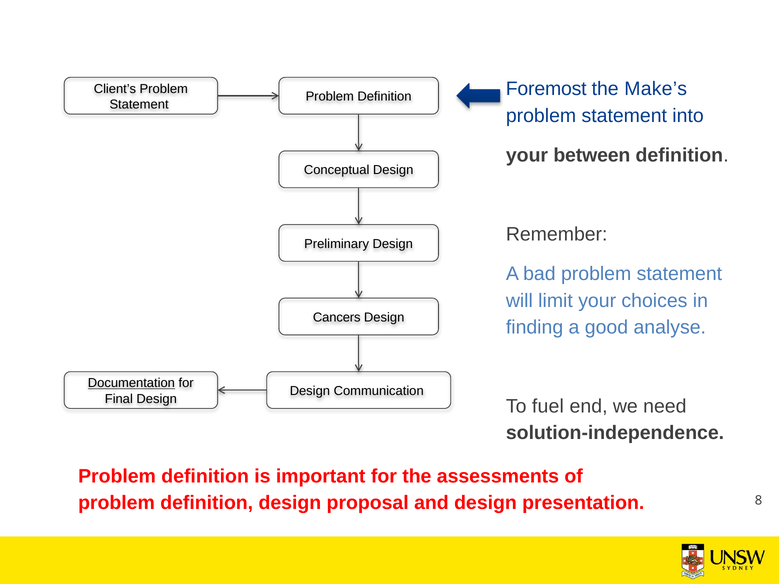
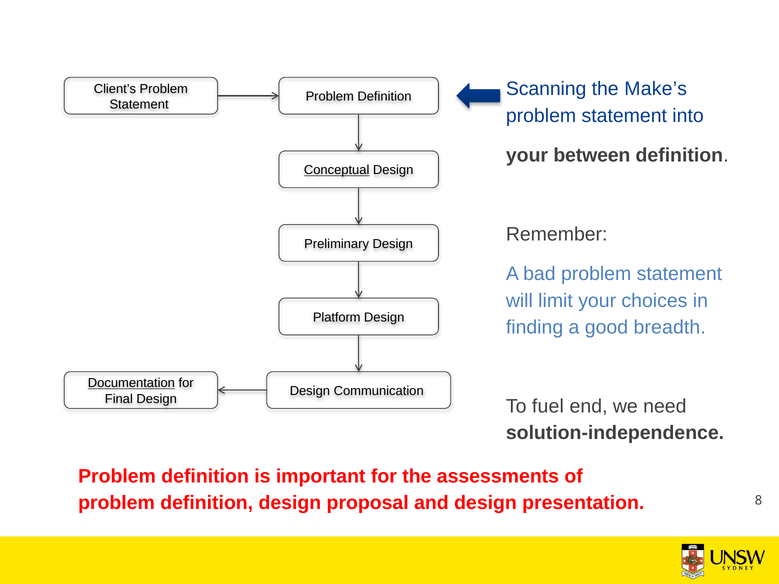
Foremost: Foremost -> Scanning
Conceptual underline: none -> present
Cancers: Cancers -> Platform
analyse: analyse -> breadth
